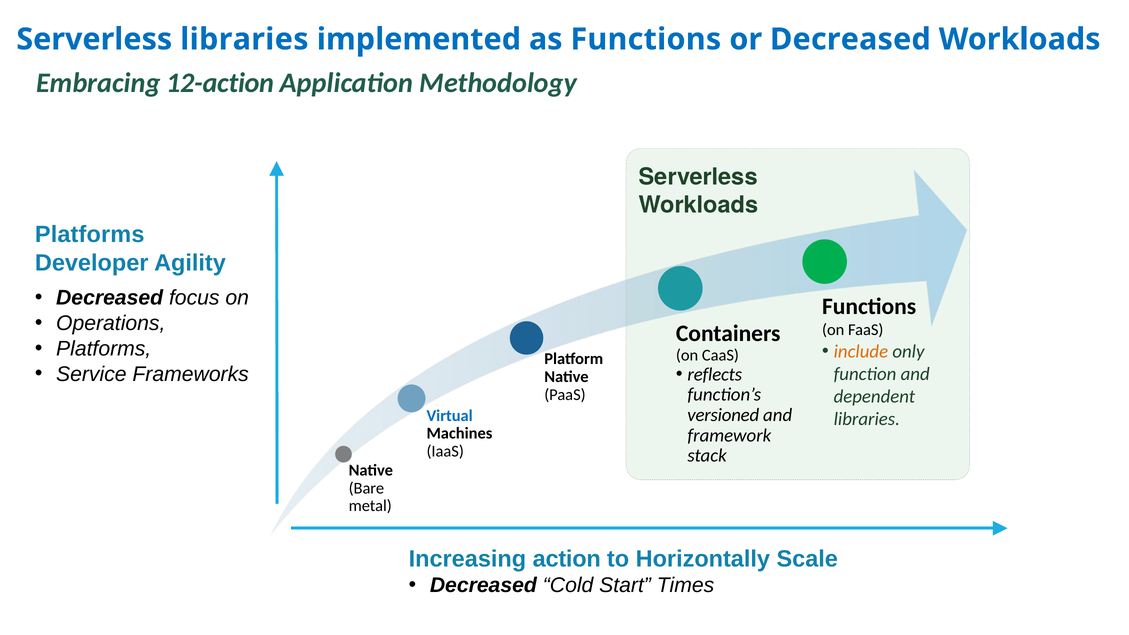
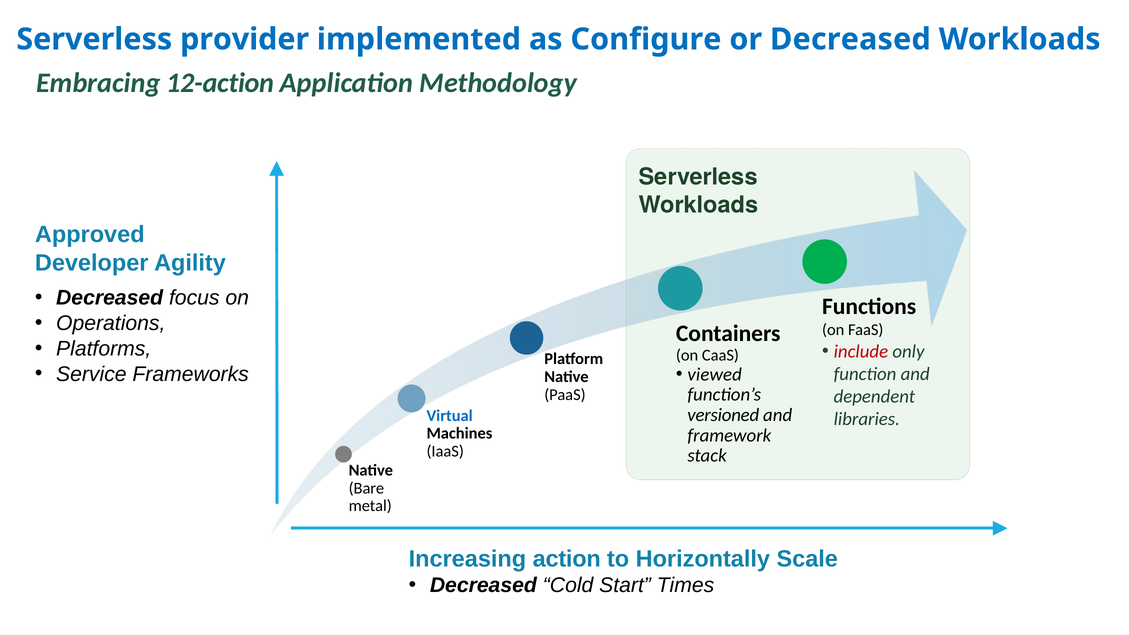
Serverless libraries: libraries -> provider
as Functions: Functions -> Configure
Platforms at (90, 235): Platforms -> Approved
include colour: orange -> red
reflects: reflects -> viewed
